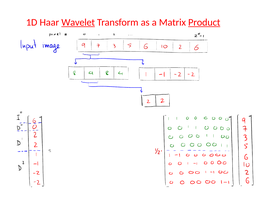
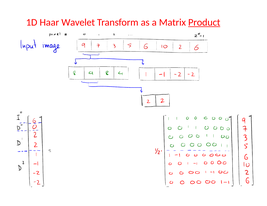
Wavelet underline: present -> none
